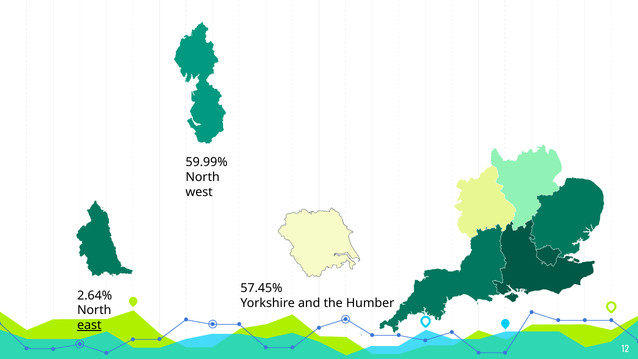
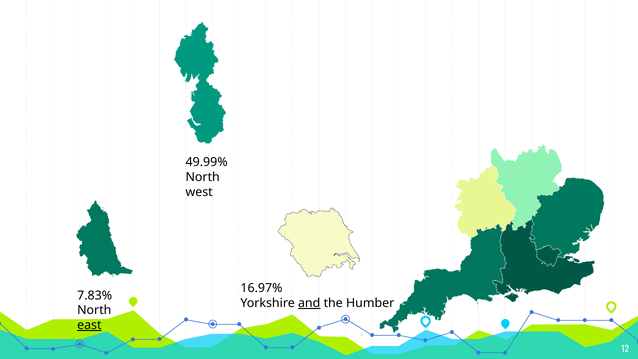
59.99%: 59.99% -> 49.99%
57.45%: 57.45% -> 16.97%
2.64%: 2.64% -> 7.83%
and underline: none -> present
